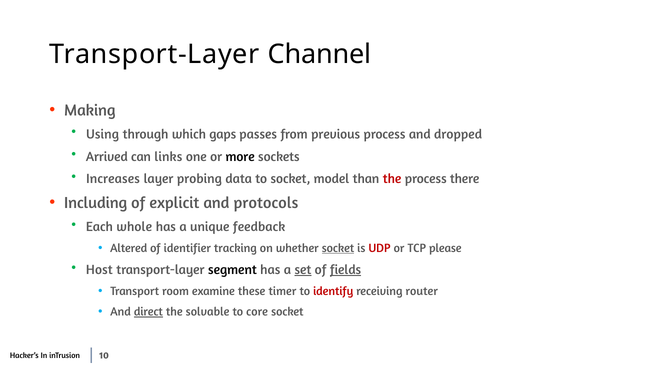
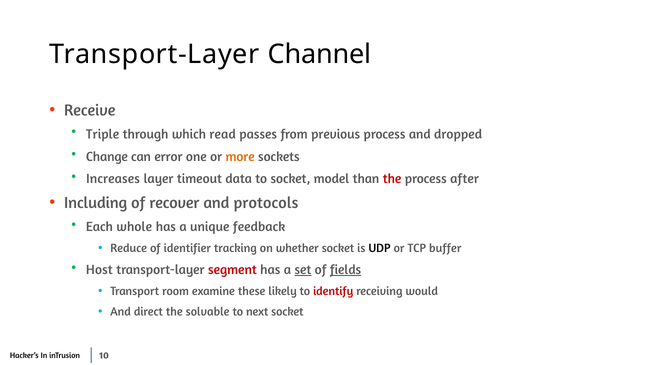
Making: Making -> Receive
Using: Using -> Triple
gaps: gaps -> read
Arrived: Arrived -> Change
links: links -> error
more colour: black -> orange
probing: probing -> timeout
there: there -> after
explicit: explicit -> recover
Altered: Altered -> Reduce
socket at (338, 248) underline: present -> none
UDP colour: red -> black
please: please -> buffer
segment colour: black -> red
timer: timer -> likely
router: router -> would
direct underline: present -> none
core: core -> next
